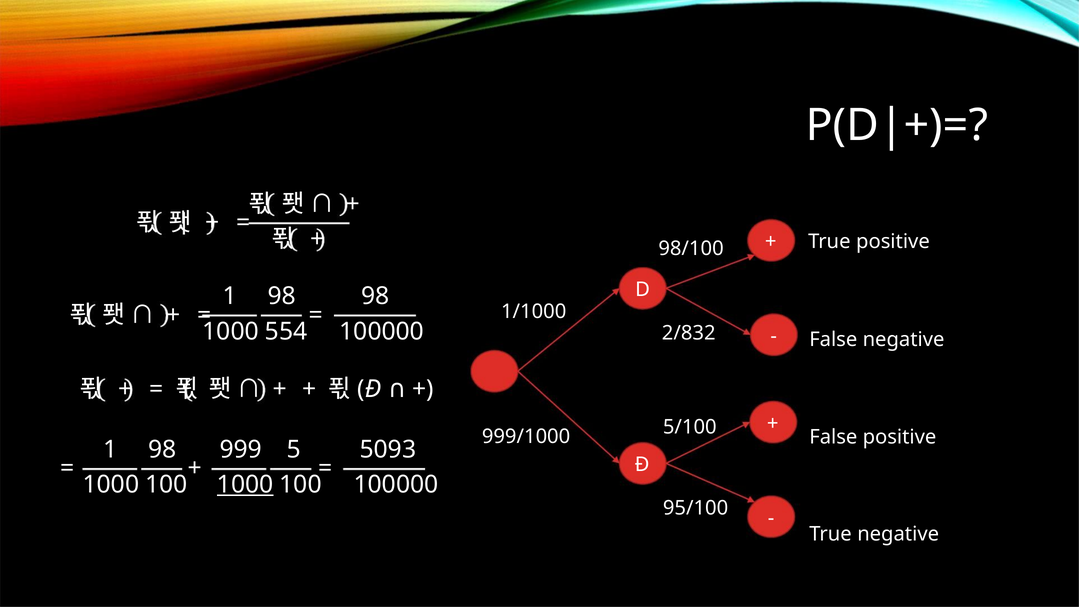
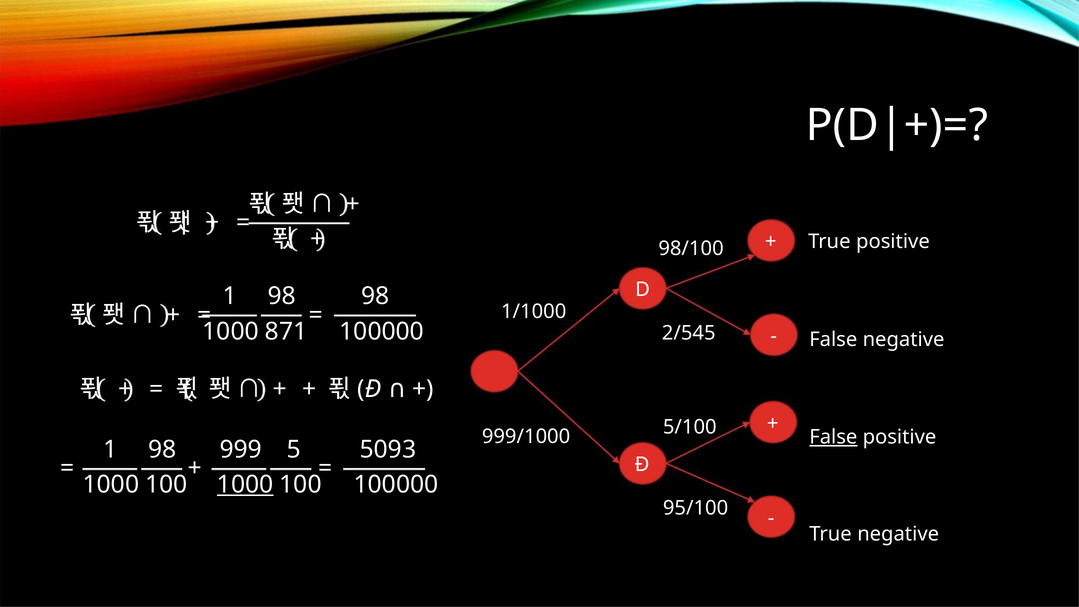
554: 554 -> 871
2/832: 2/832 -> 2/545
False at (833, 437) underline: none -> present
